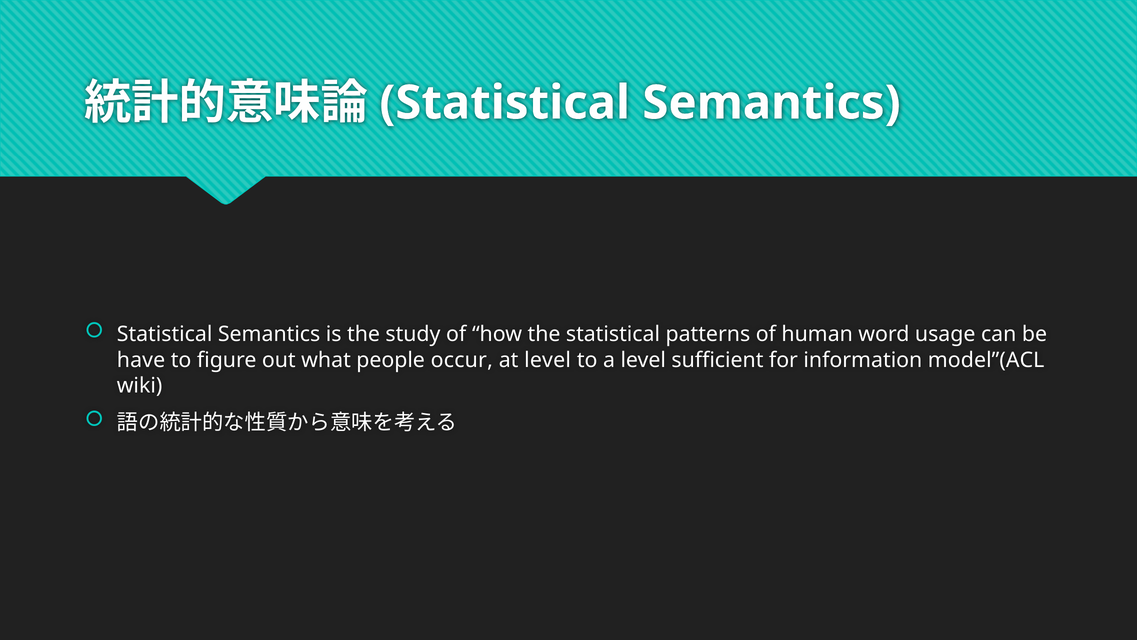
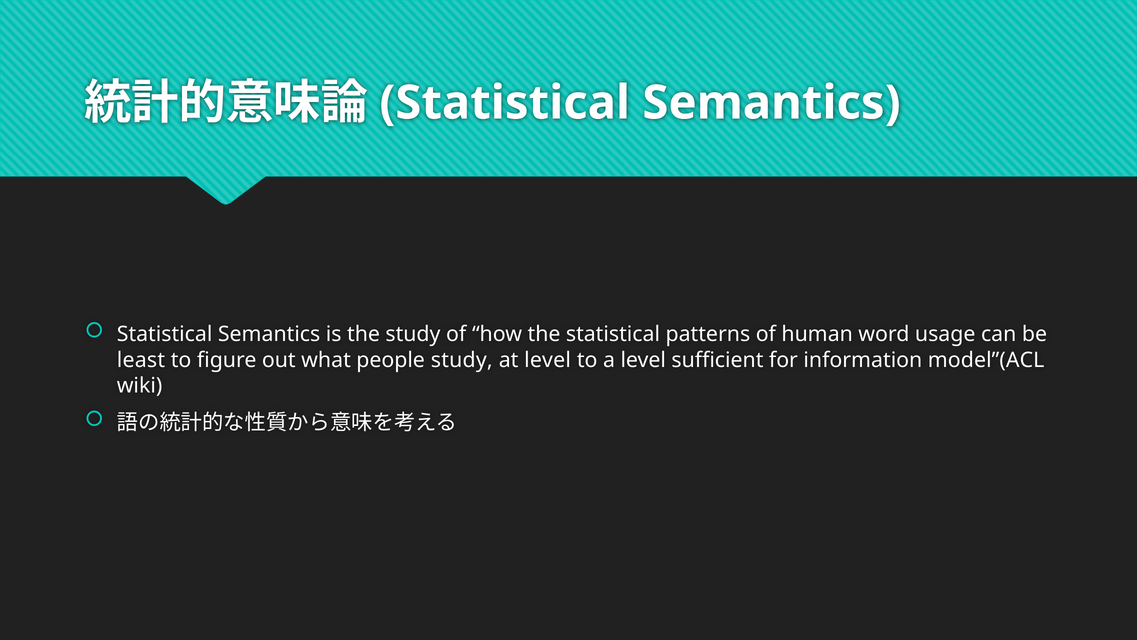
have: have -> least
people occur: occur -> study
